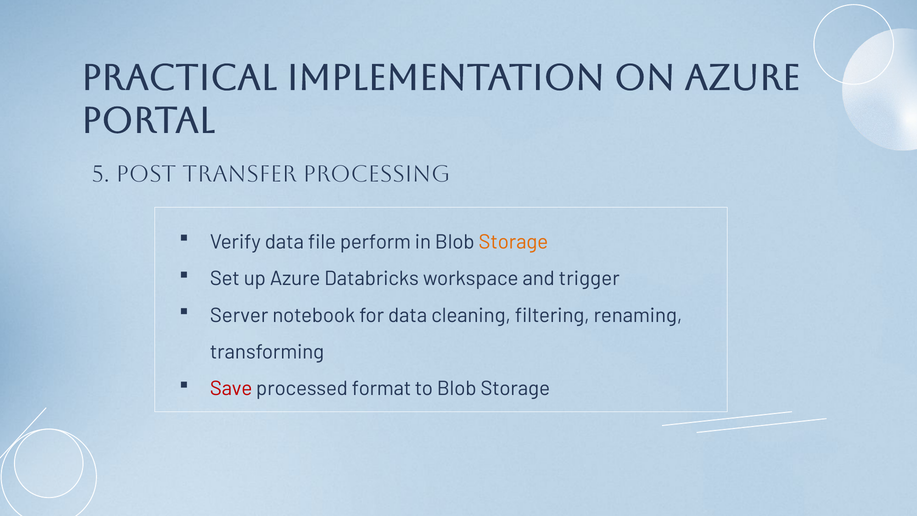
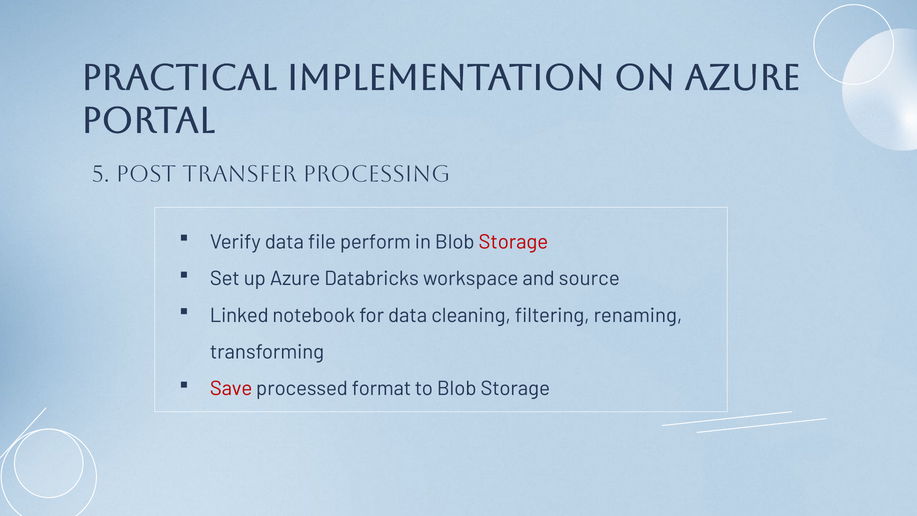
Storage at (513, 242) colour: orange -> red
trigger: trigger -> source
Server: Server -> Linked
